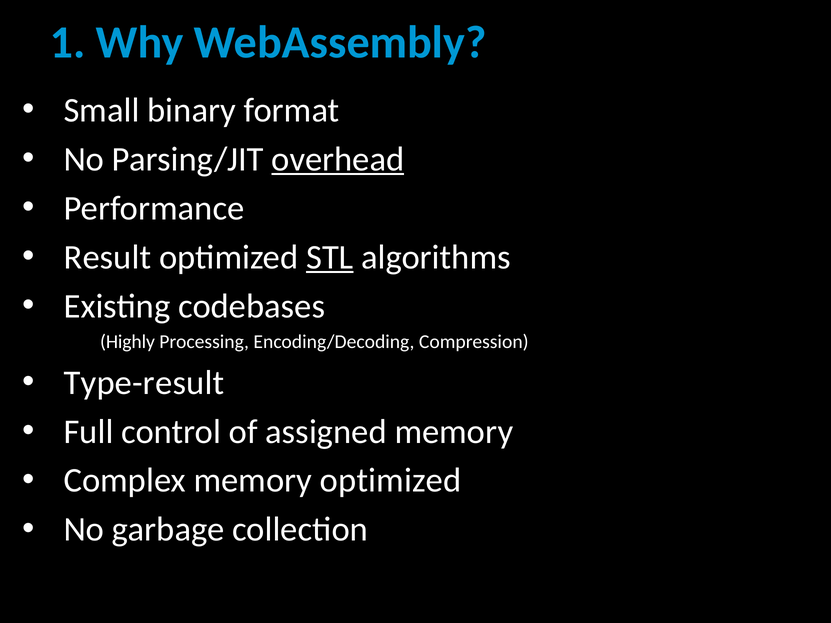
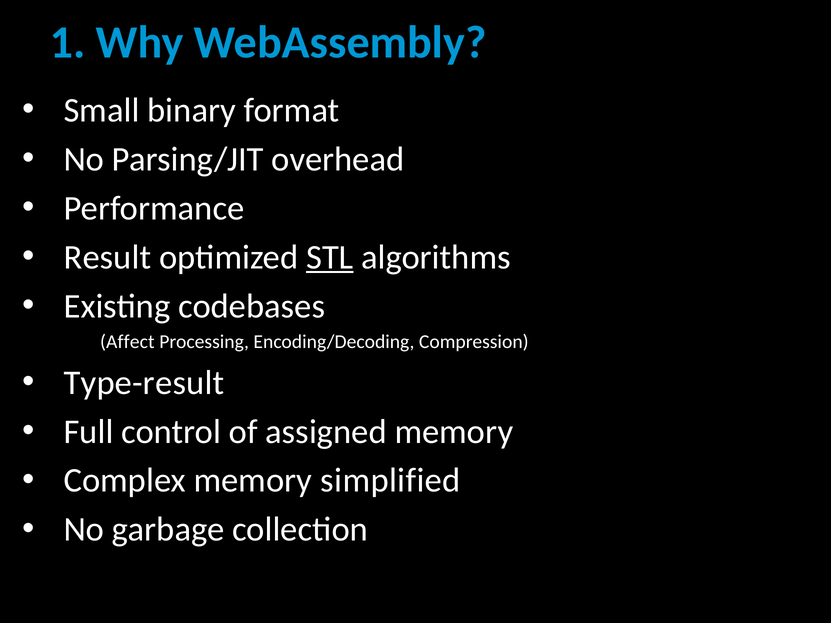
overhead underline: present -> none
Highly: Highly -> Affect
optimized at (391, 481): optimized -> simplified
